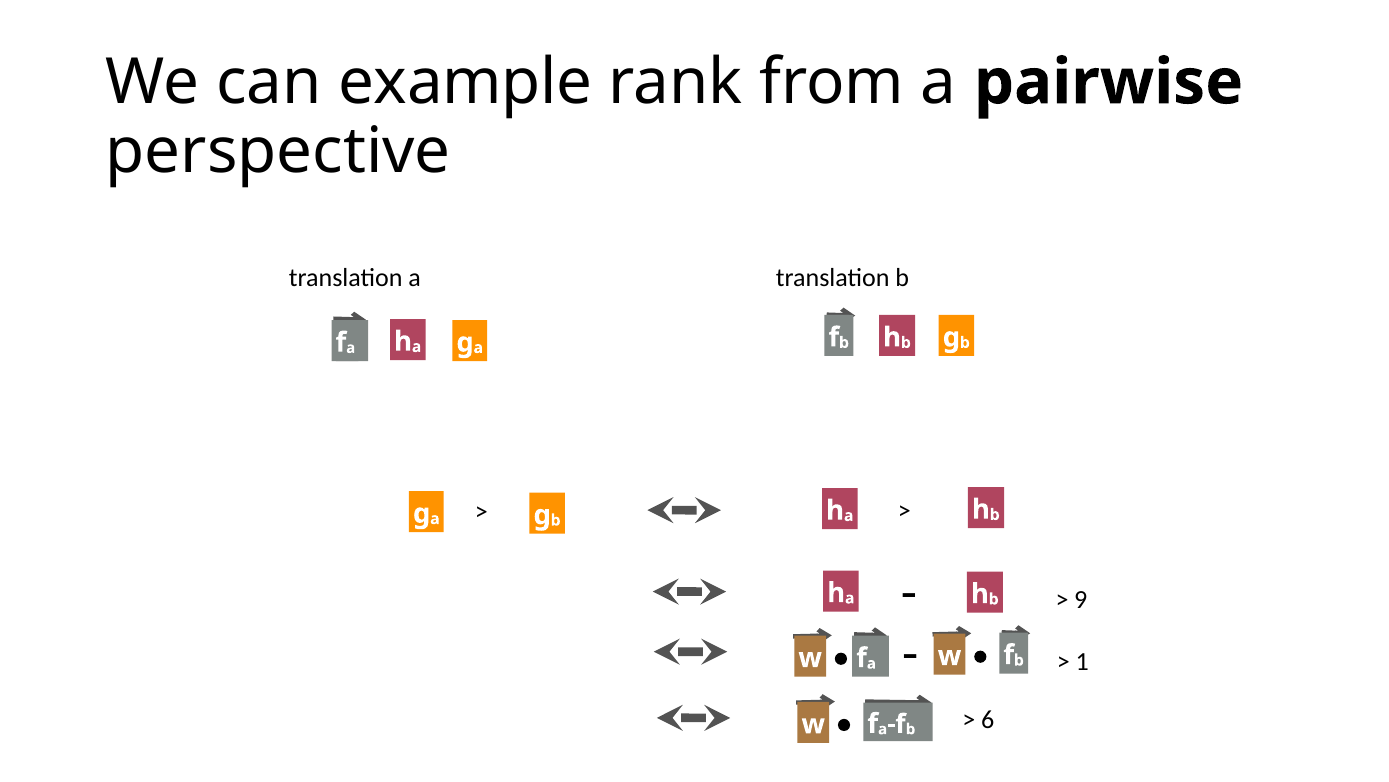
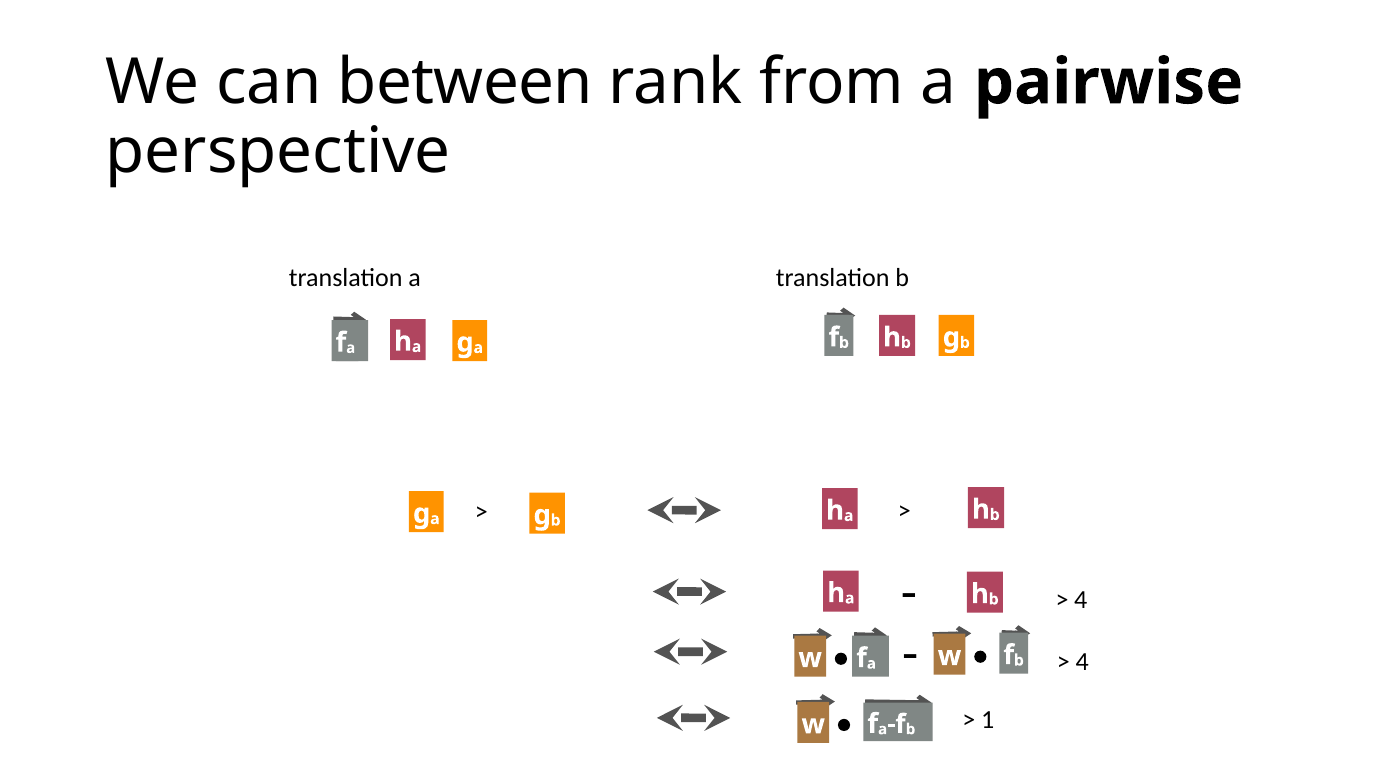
example: example -> between
9 at (1081, 599): 9 -> 4
1 at (1082, 661): 1 -> 4
6: 6 -> 1
